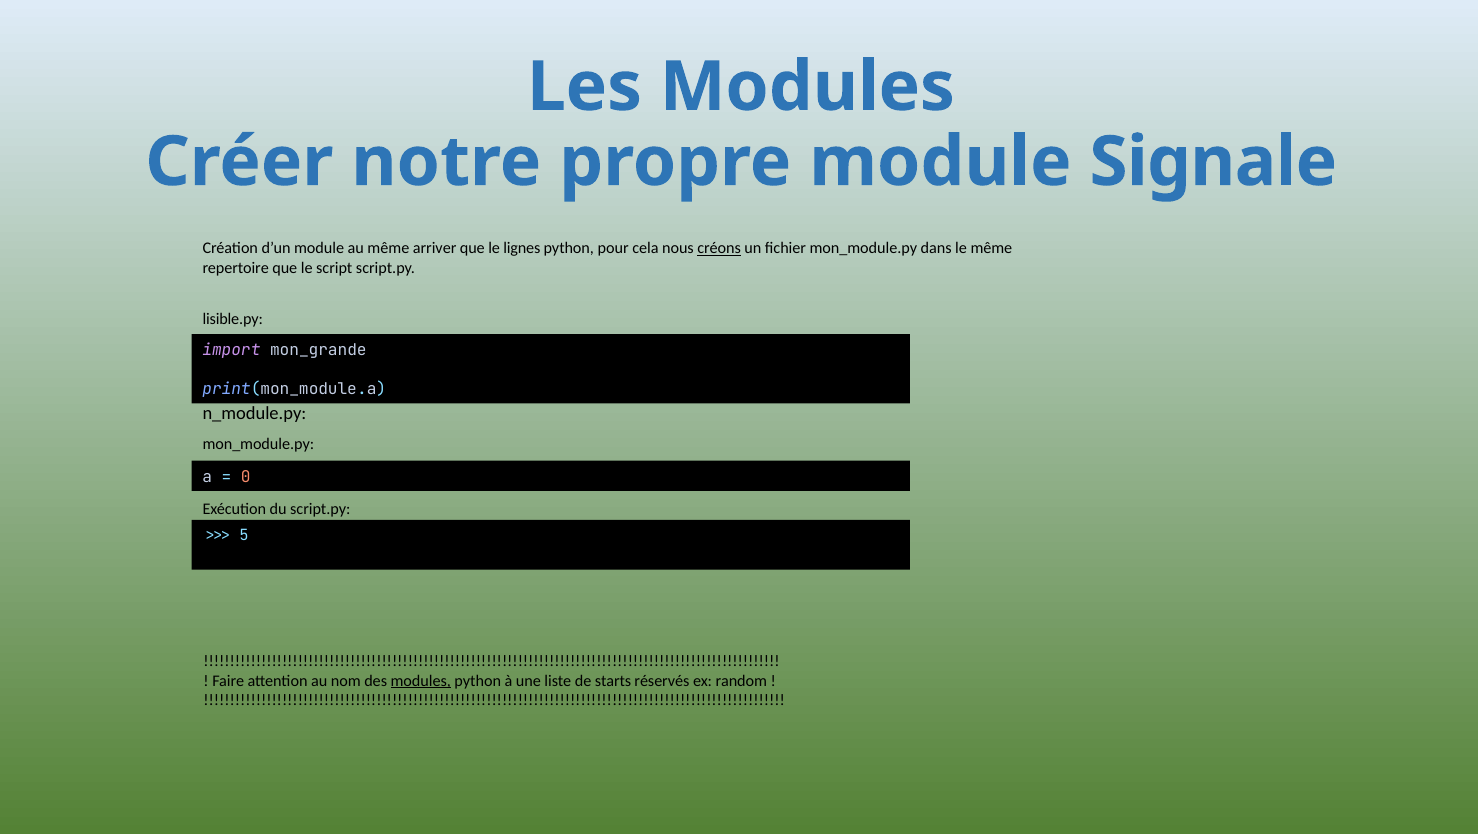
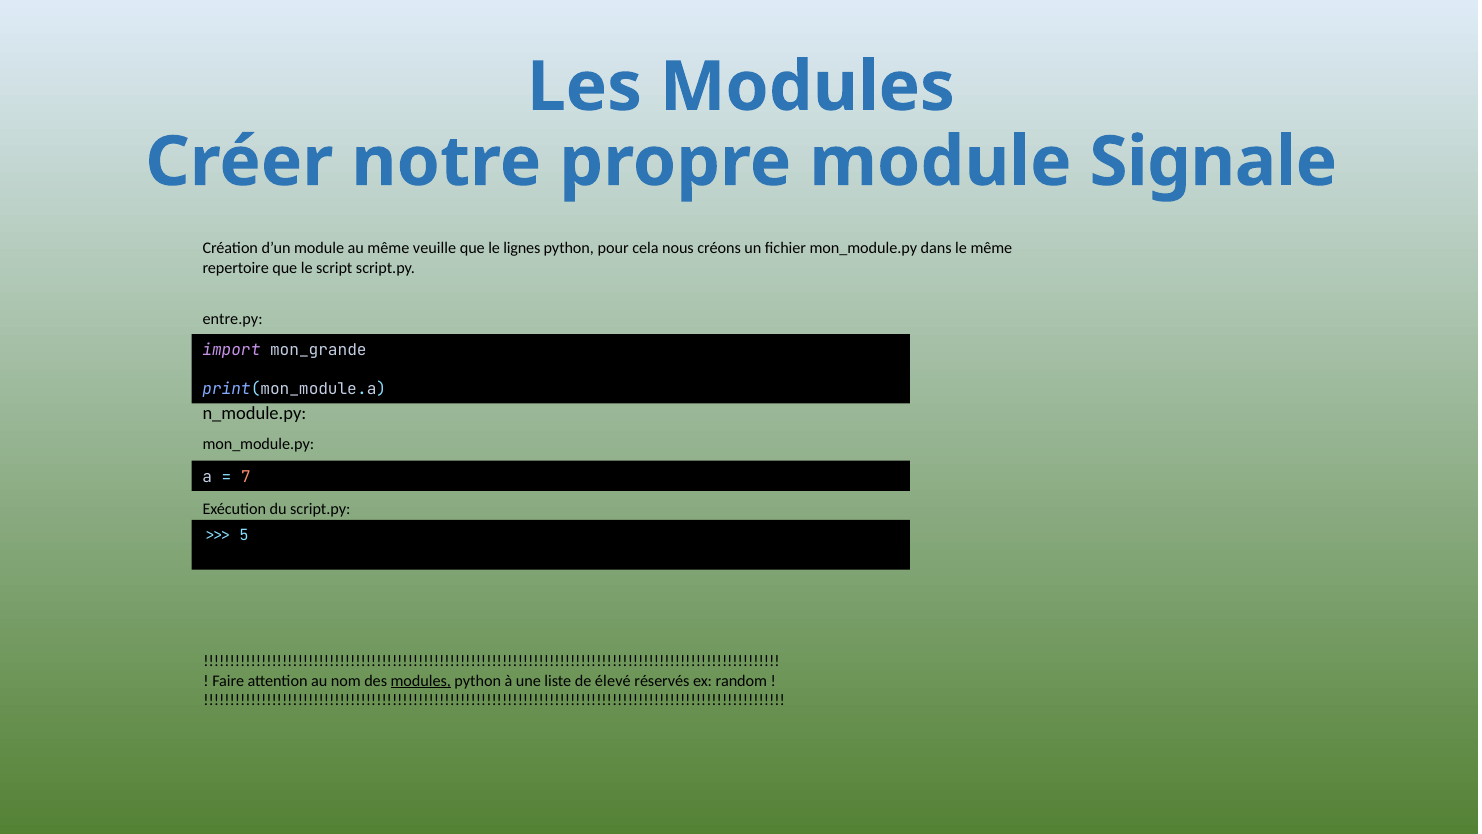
arriver: arriver -> veuille
créons underline: present -> none
lisible.py: lisible.py -> entre.py
0: 0 -> 7
starts: starts -> élevé
